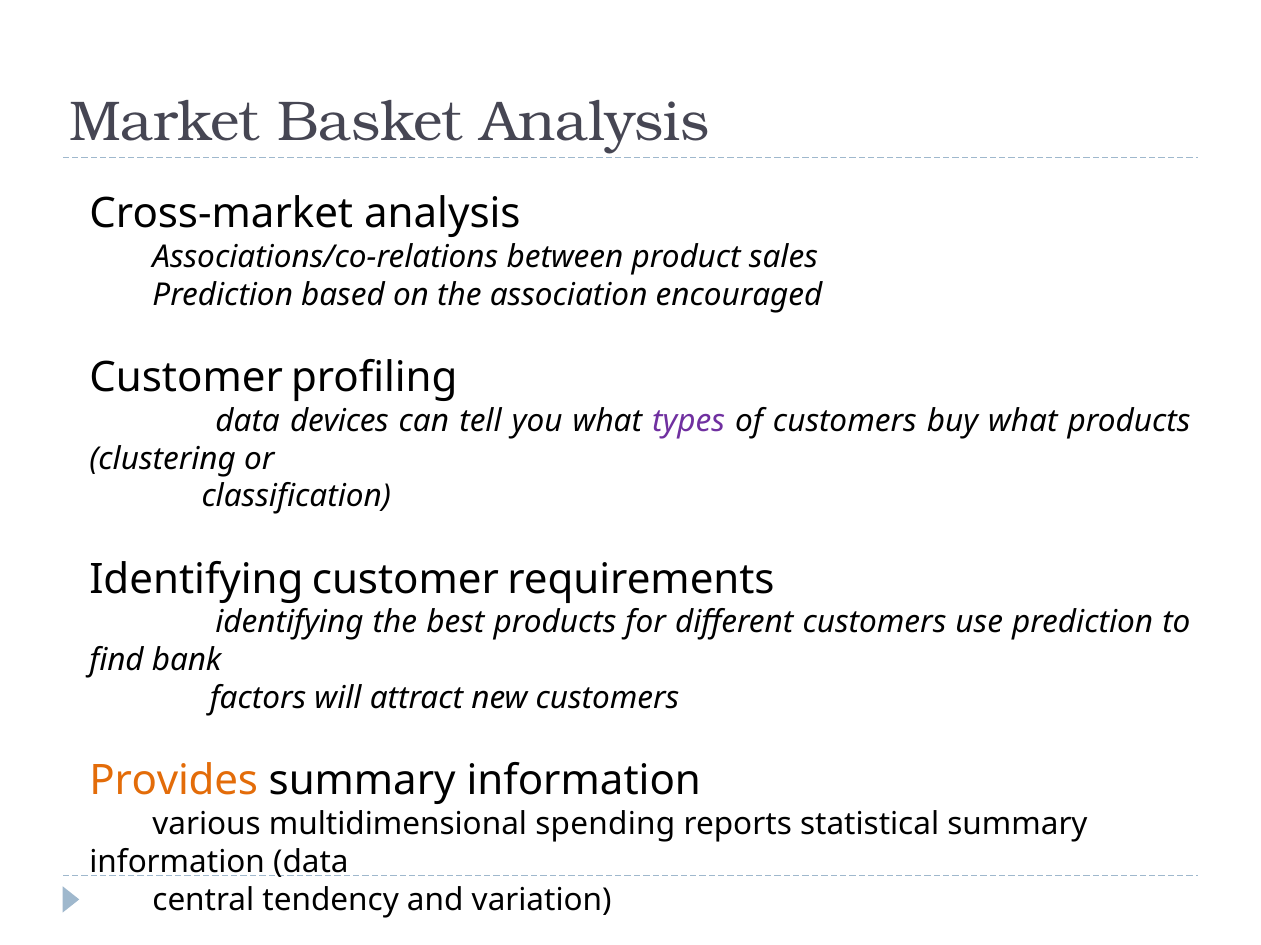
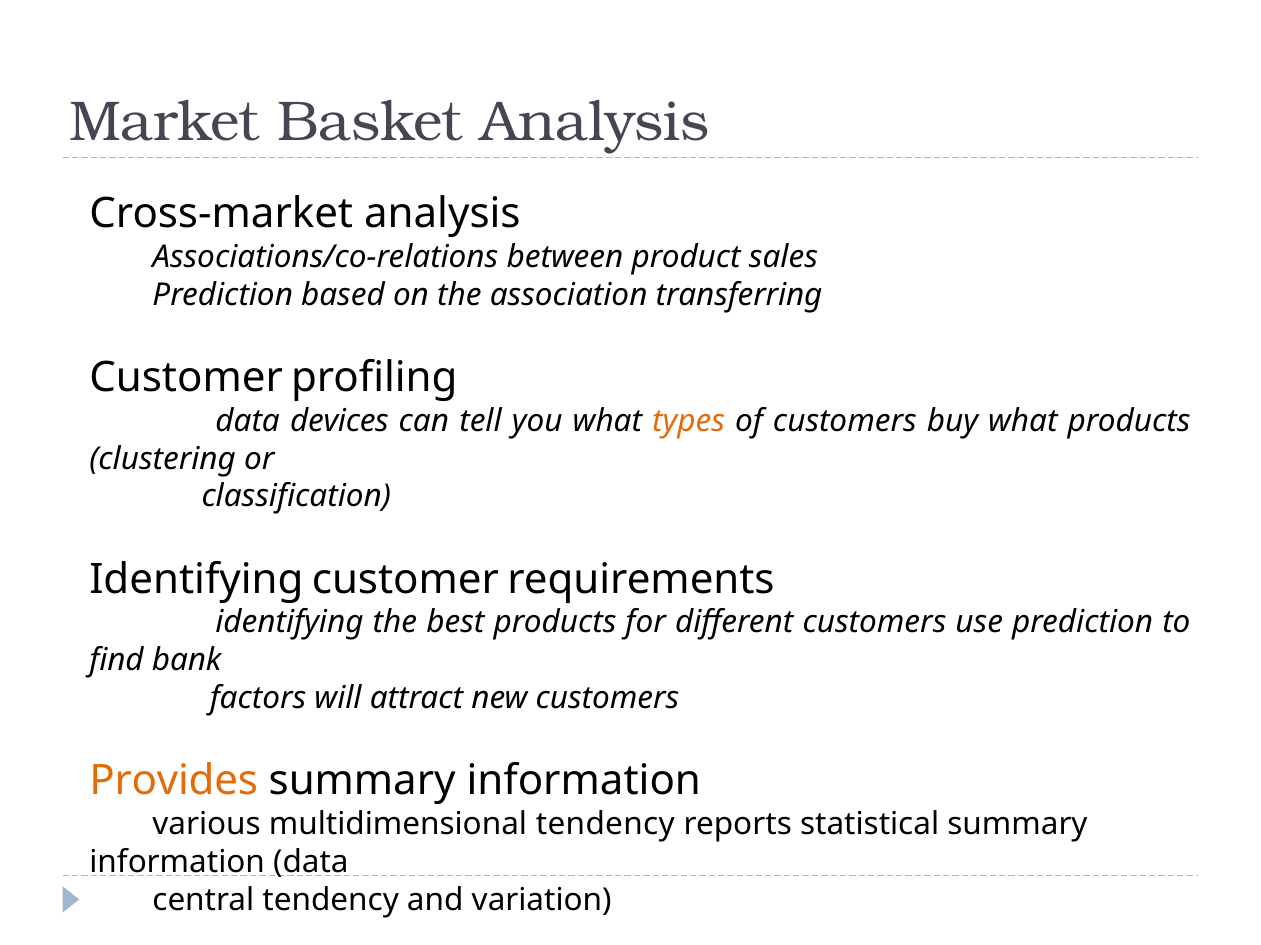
encouraged: encouraged -> transferring
types colour: purple -> orange
multidimensional spending: spending -> tendency
